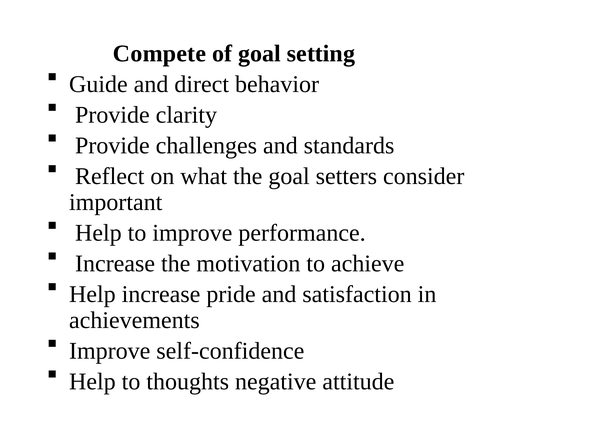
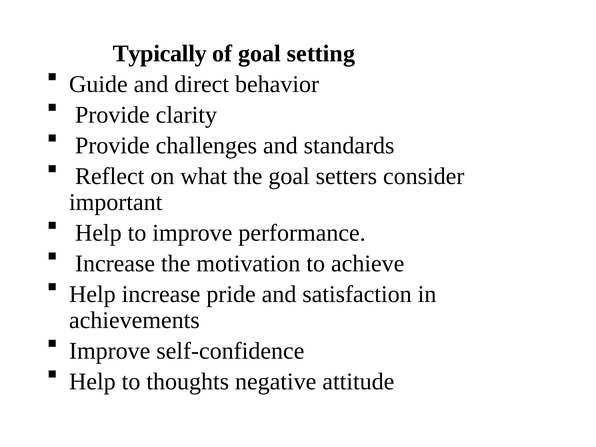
Compete: Compete -> Typically
